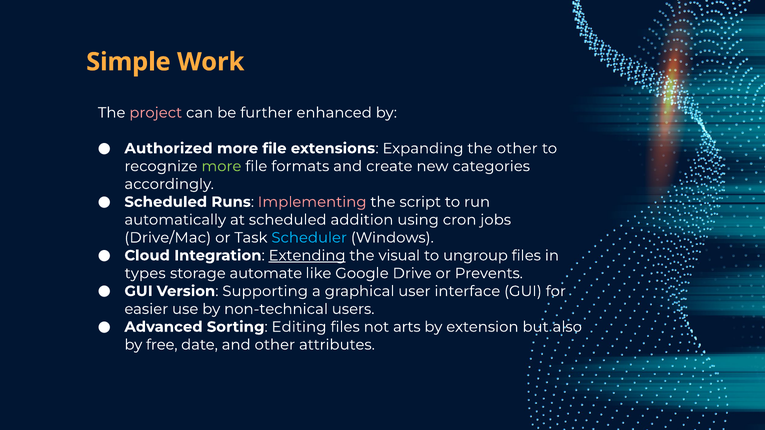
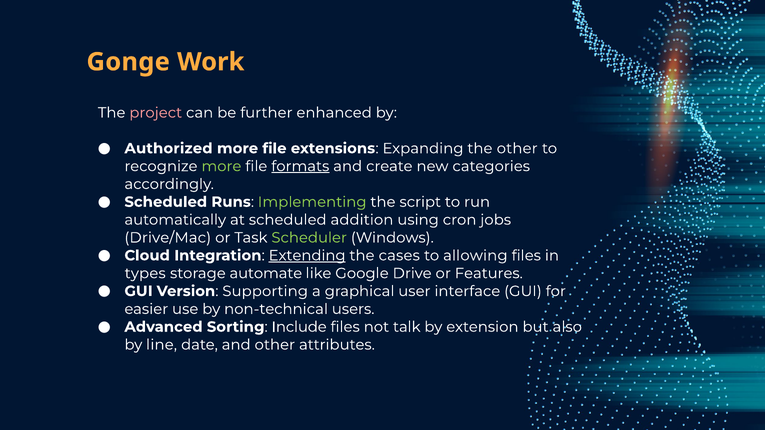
Simple: Simple -> Gonge
formats underline: none -> present
Implementing colour: pink -> light green
Scheduler colour: light blue -> light green
visual: visual -> cases
ungroup: ungroup -> allowing
Prevents: Prevents -> Features
Editing: Editing -> Include
arts: arts -> talk
free: free -> line
